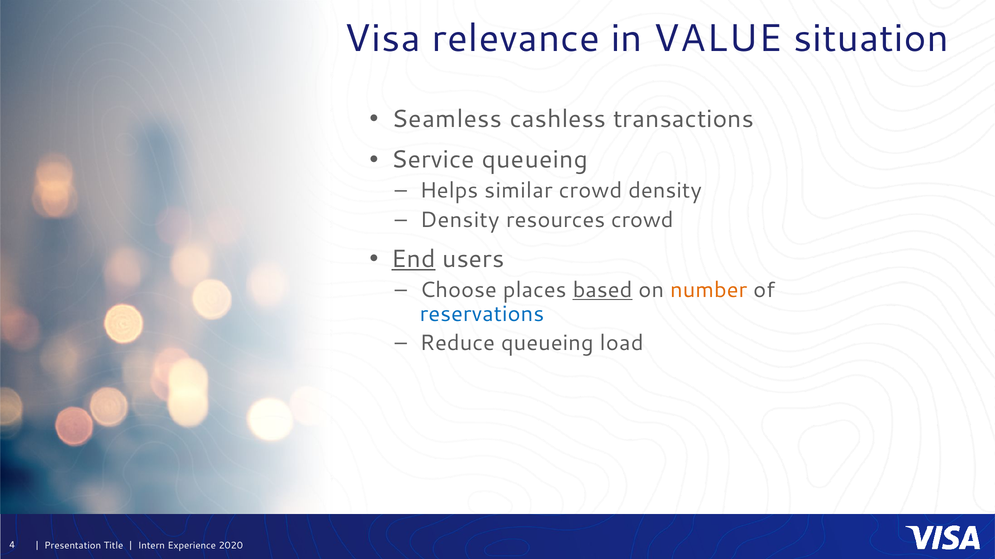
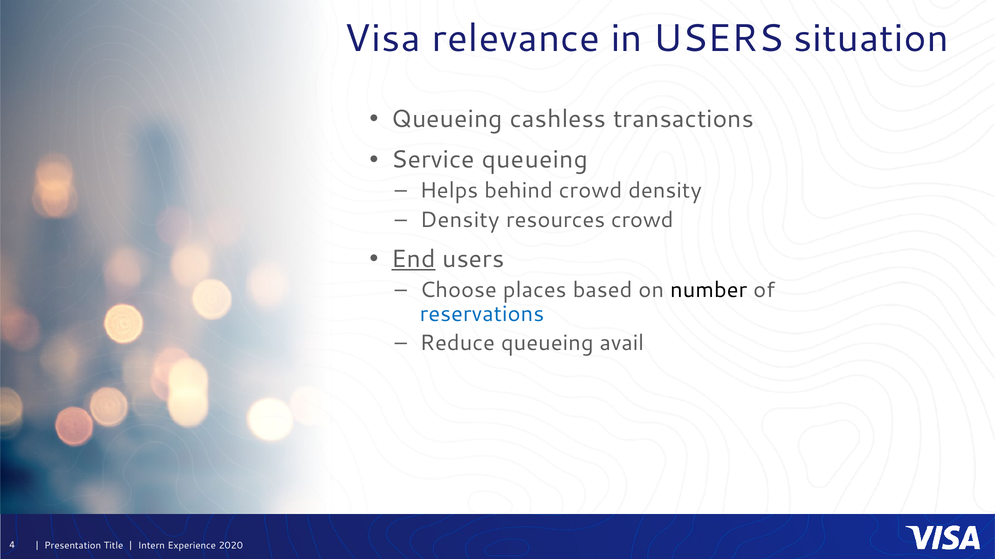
in VALUE: VALUE -> USERS
Seamless at (447, 119): Seamless -> Queueing
similar: similar -> behind
based underline: present -> none
number colour: orange -> black
load: load -> avail
